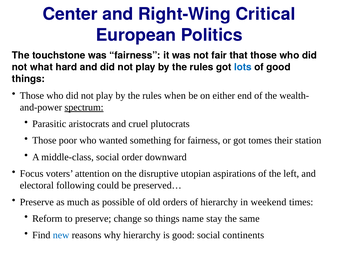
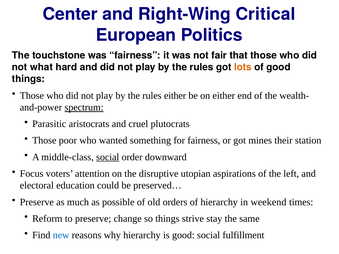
lots colour: blue -> orange
rules when: when -> either
tomes: tomes -> mines
social at (108, 157) underline: none -> present
following: following -> education
name: name -> strive
continents: continents -> fulfillment
